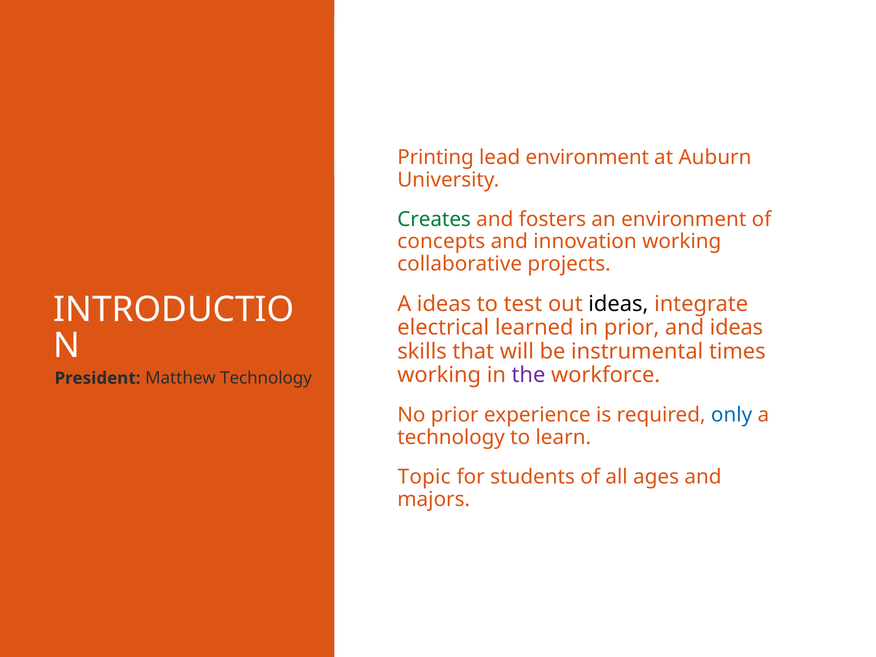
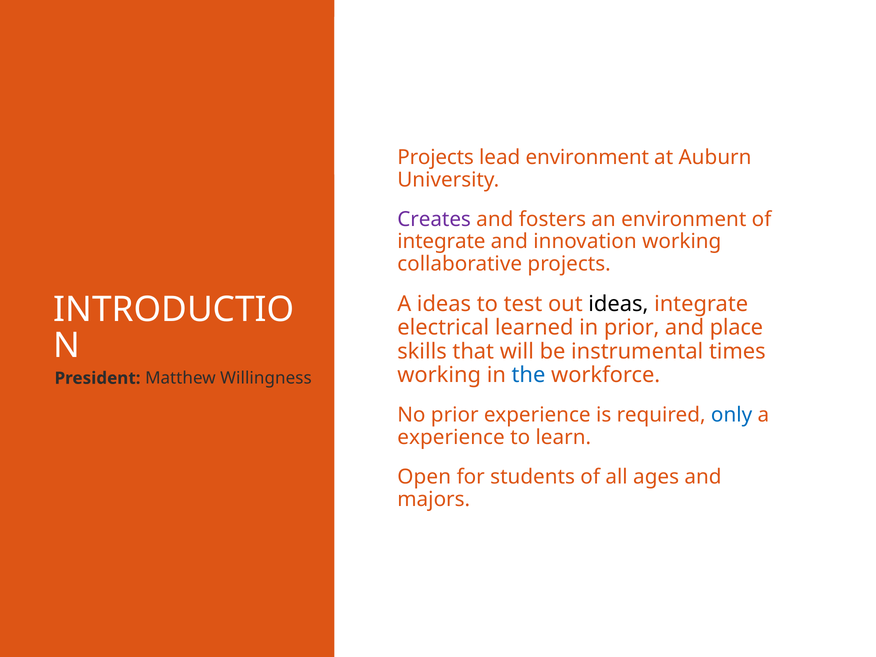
Printing at (436, 157): Printing -> Projects
Creates colour: green -> purple
concepts at (441, 242): concepts -> integrate
and ideas: ideas -> place
the colour: purple -> blue
Matthew Technology: Technology -> Willingness
technology at (451, 437): technology -> experience
Topic: Topic -> Open
